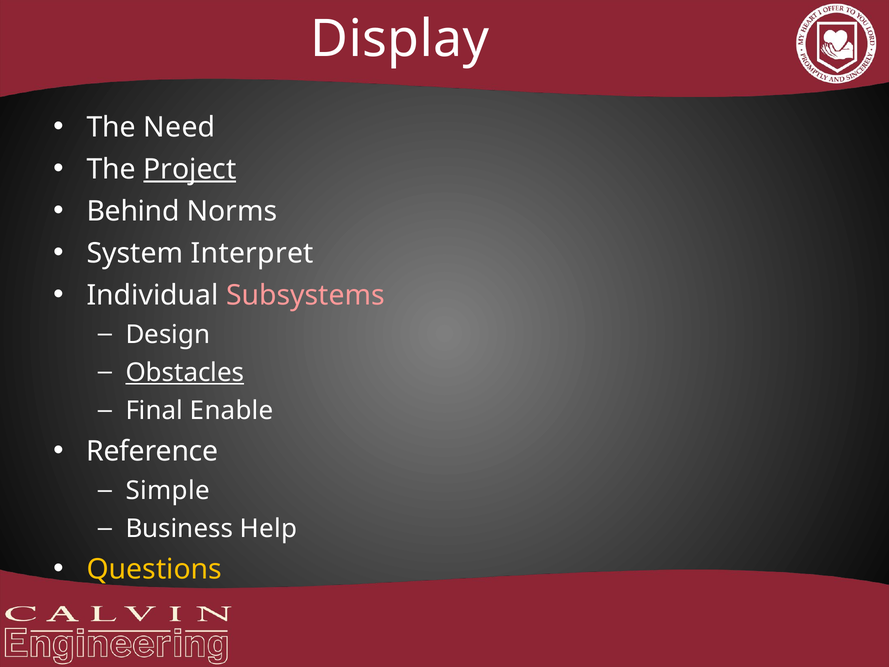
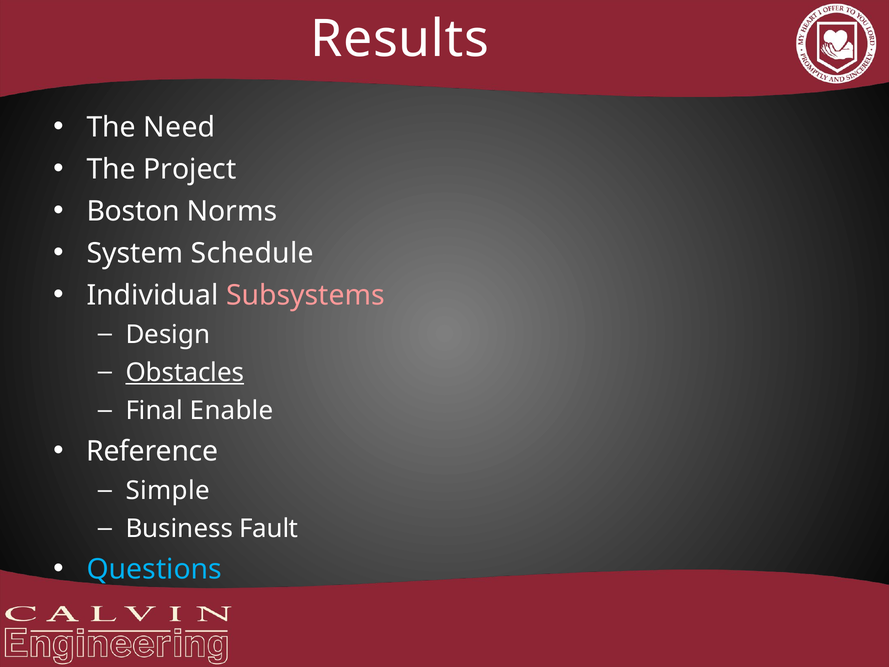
Display: Display -> Results
Project underline: present -> none
Behind: Behind -> Boston
Interpret: Interpret -> Schedule
Help: Help -> Fault
Questions colour: yellow -> light blue
